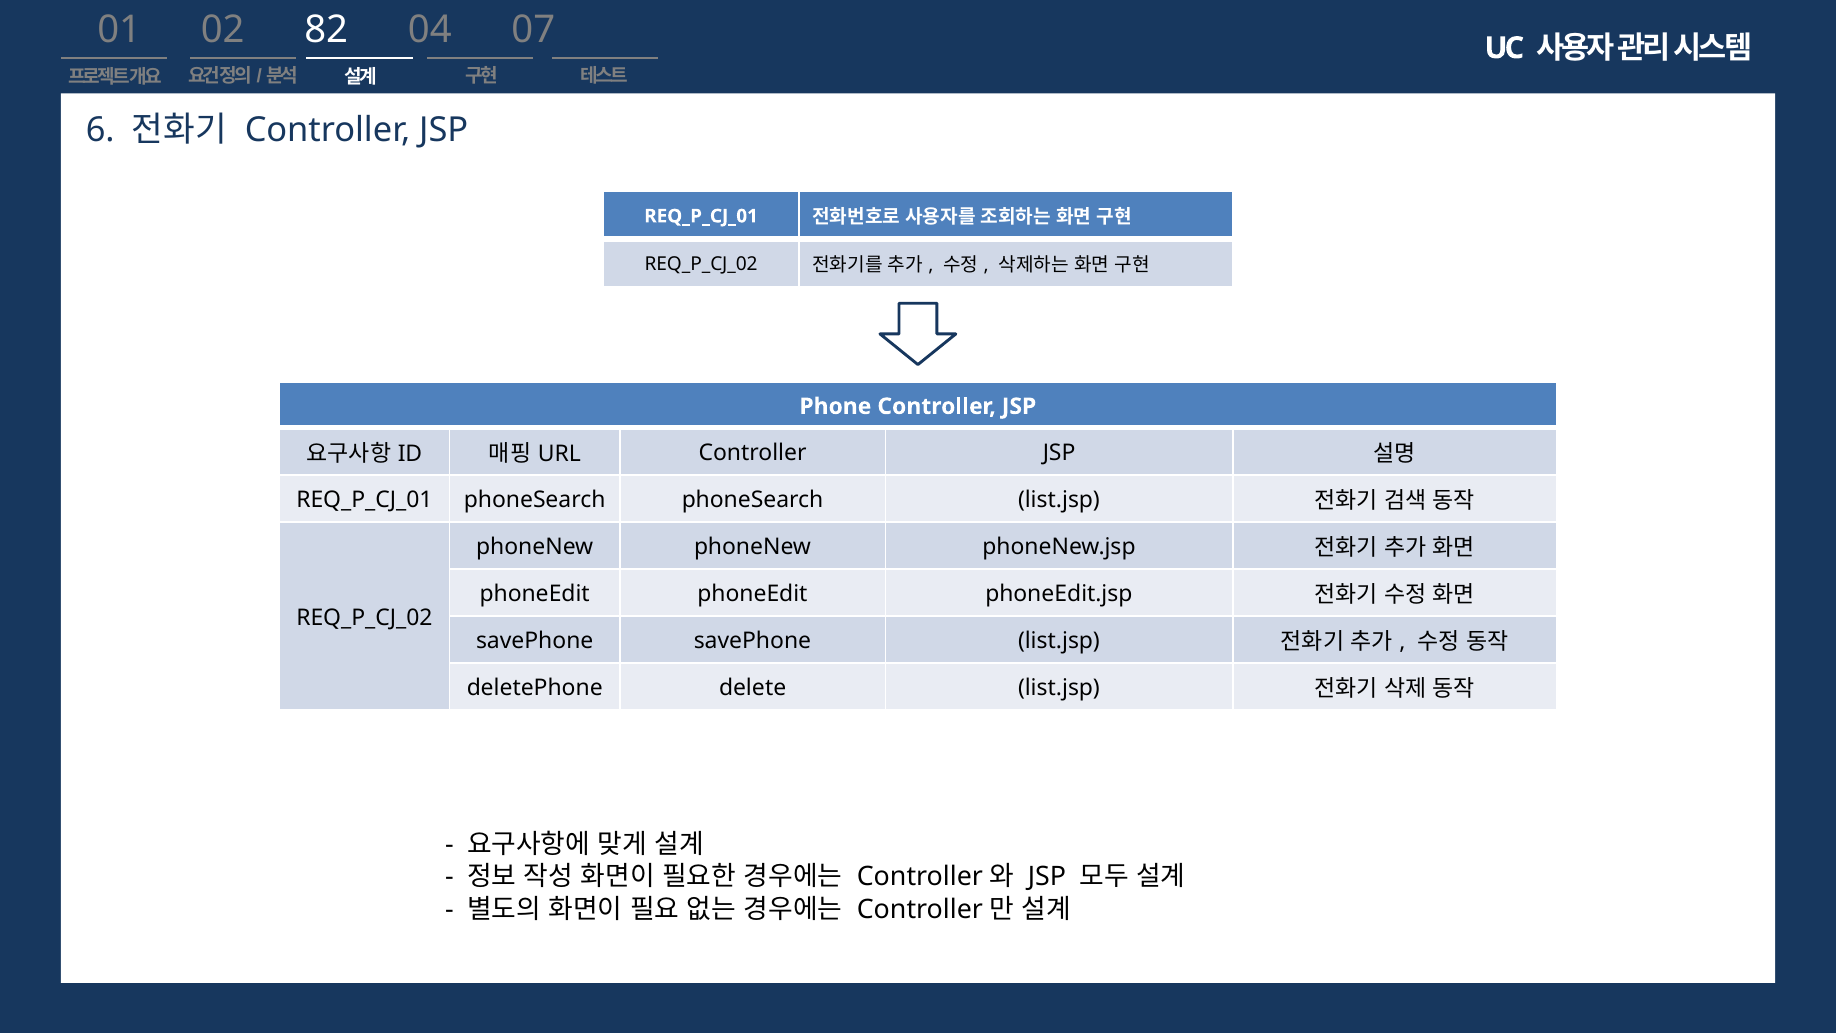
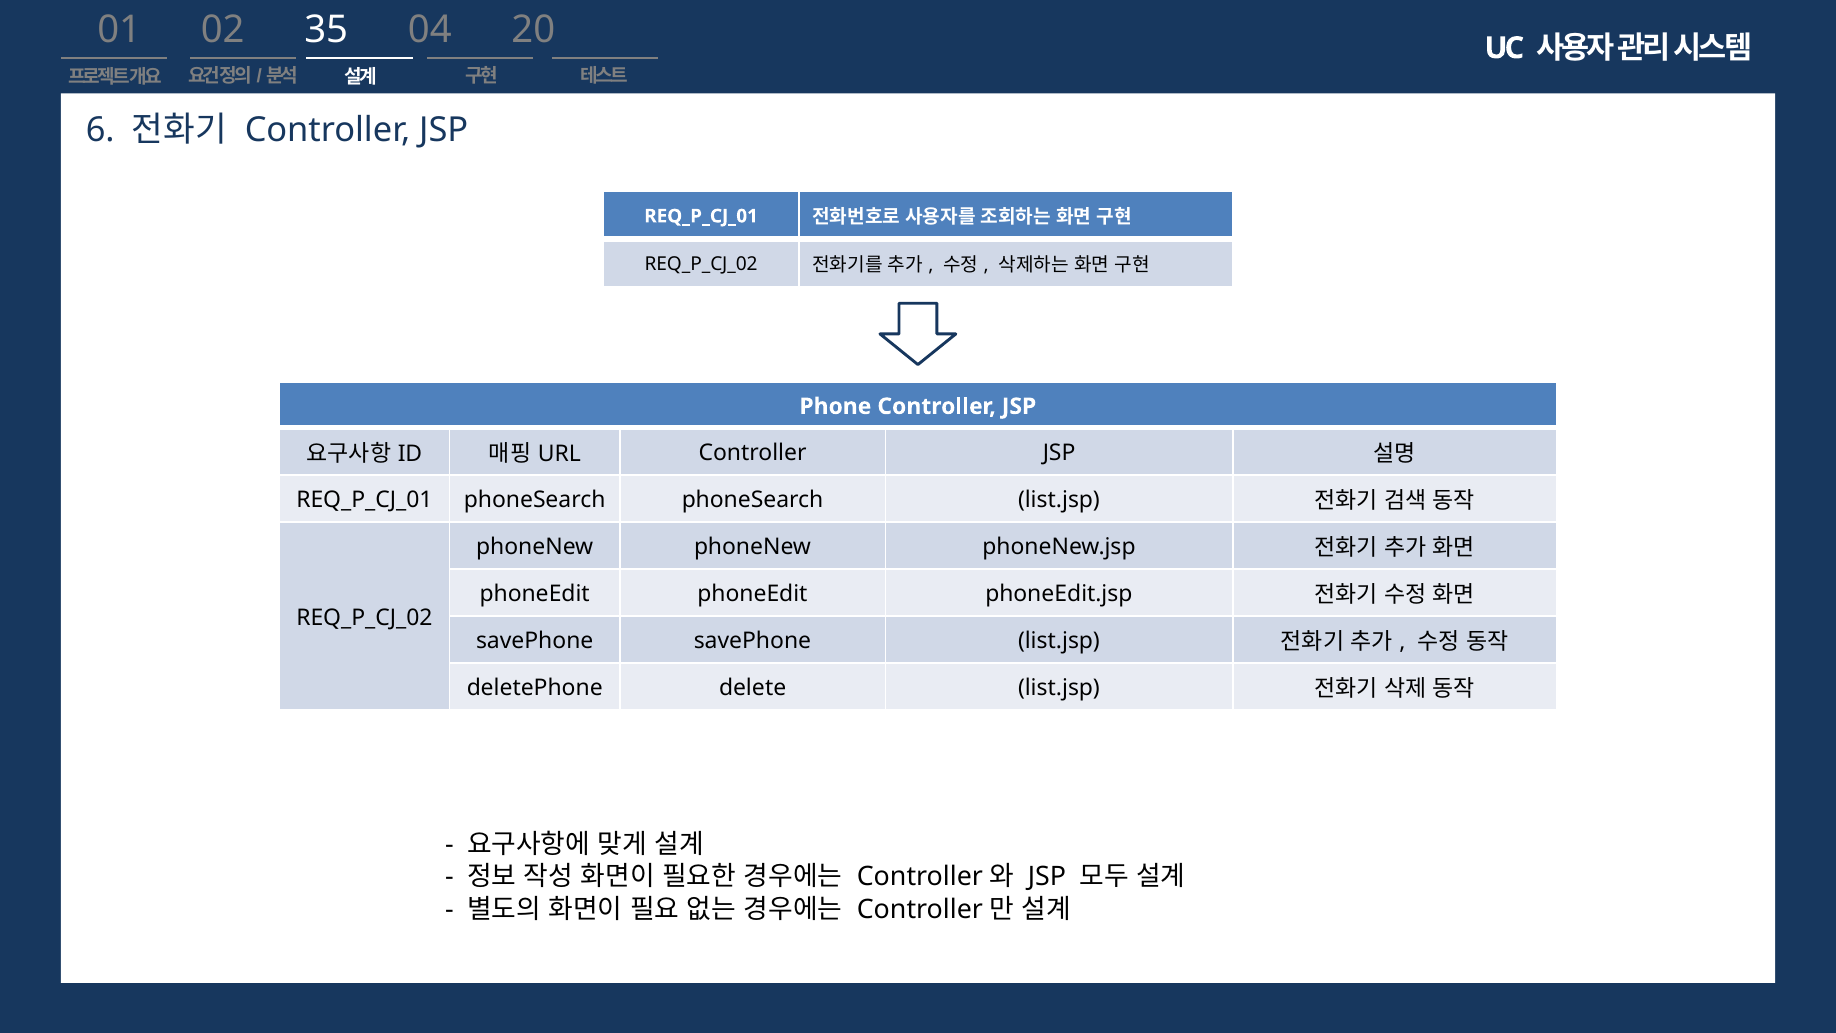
82: 82 -> 35
07: 07 -> 20
